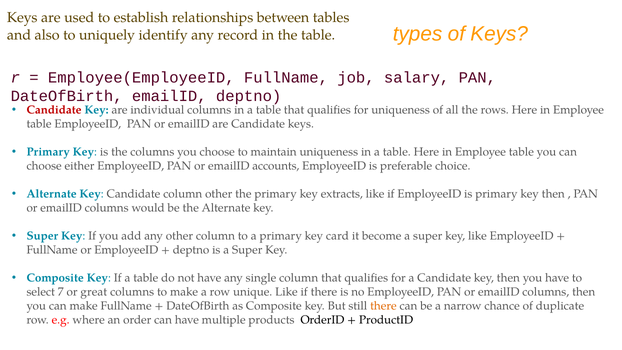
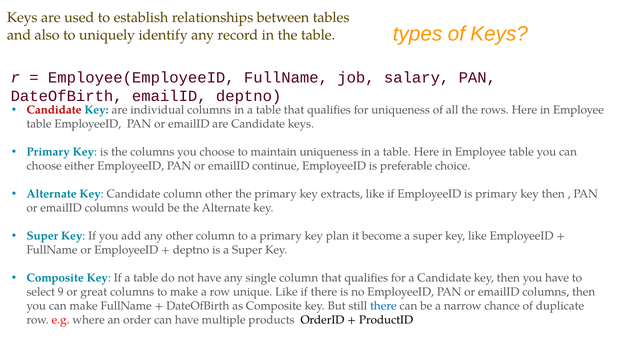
accounts: accounts -> continue
card: card -> plan
7: 7 -> 9
there at (383, 306) colour: orange -> blue
